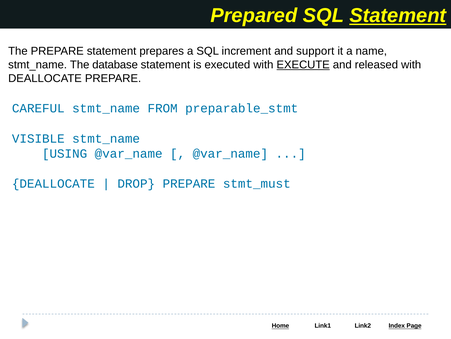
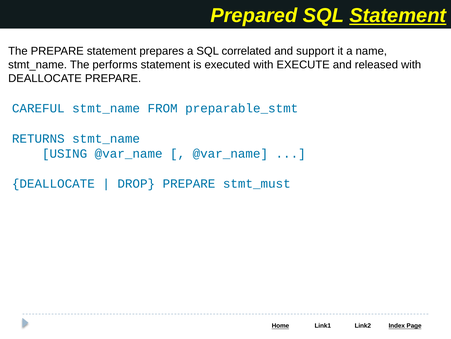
increment: increment -> correlated
database: database -> performs
EXECUTE underline: present -> none
VISIBLE: VISIBLE -> RETURNS
